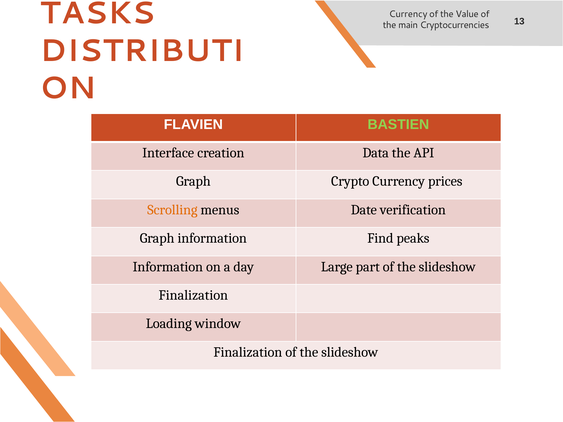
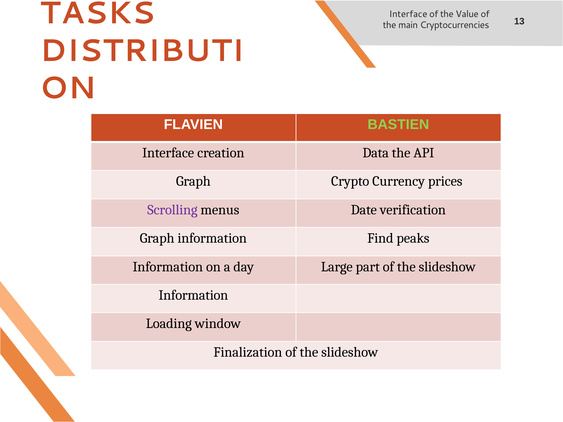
Currency at (408, 14): Currency -> Interface
Scrolling colour: orange -> purple
Finalization at (193, 295): Finalization -> Information
